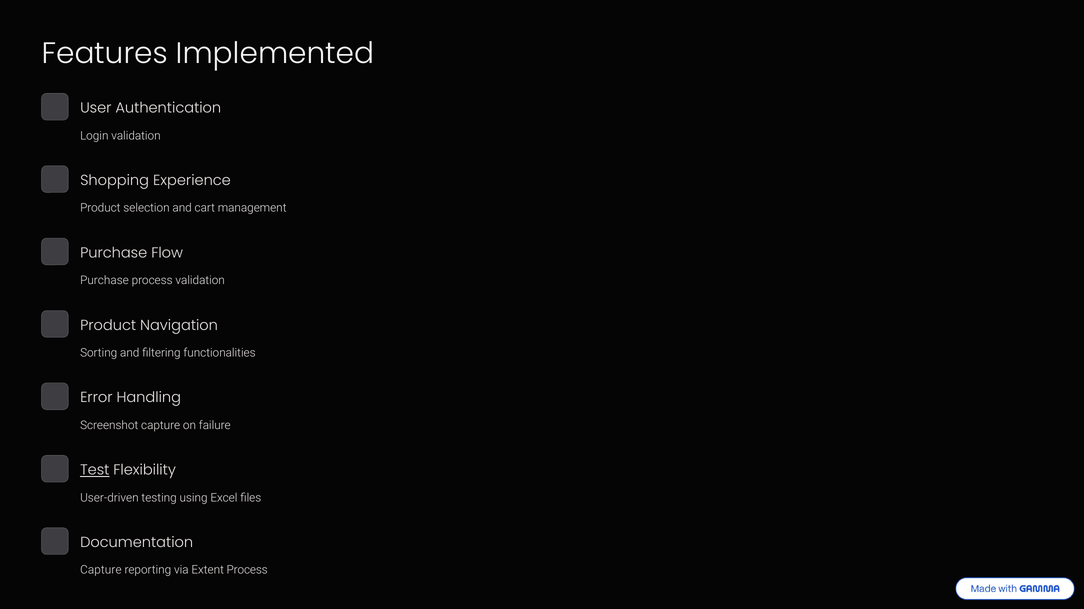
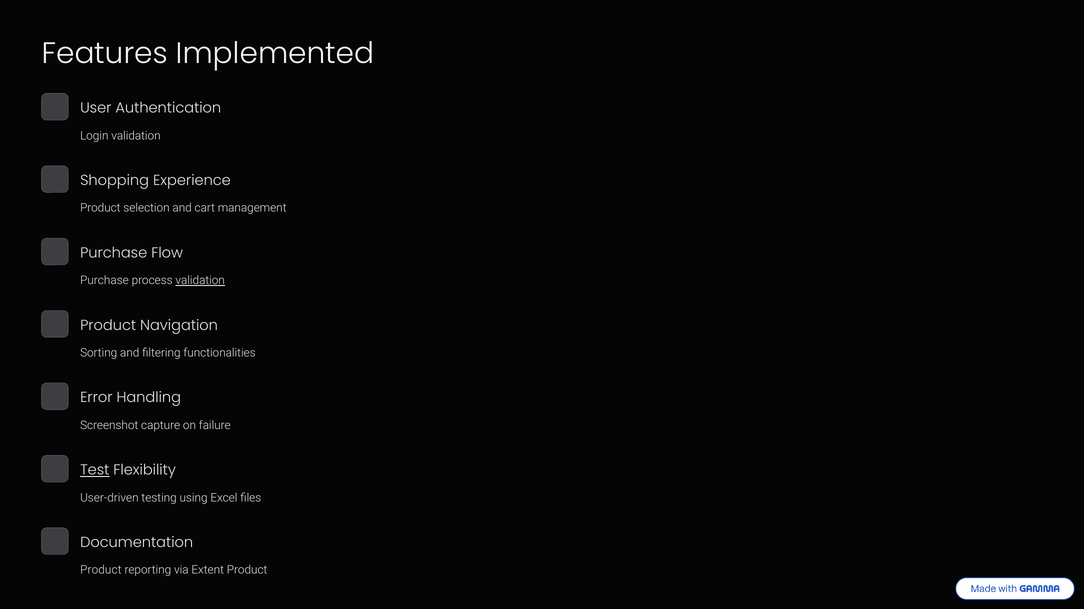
validation at (200, 281) underline: none -> present
Capture at (101, 571): Capture -> Product
Extent Process: Process -> Product
